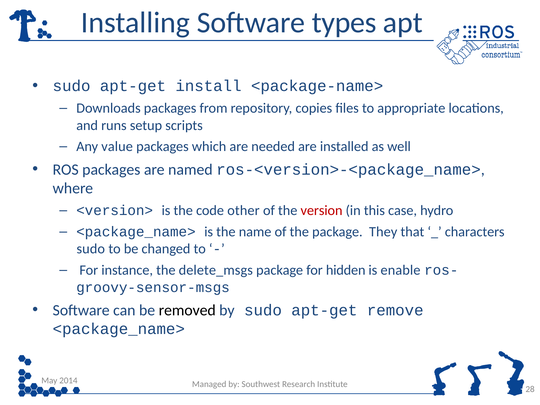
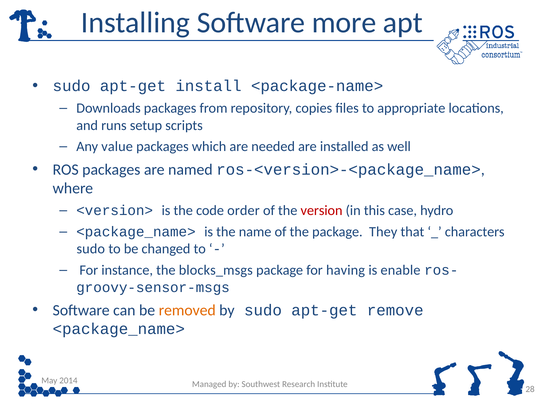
types: types -> more
other: other -> order
delete_msgs: delete_msgs -> blocks_msgs
hidden: hidden -> having
removed colour: black -> orange
